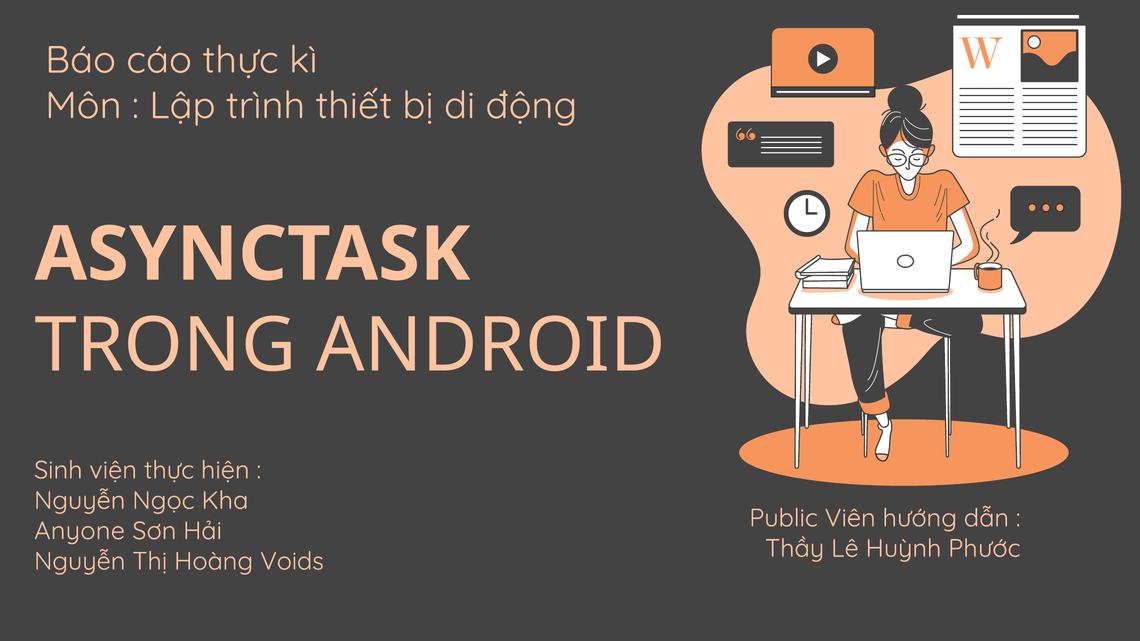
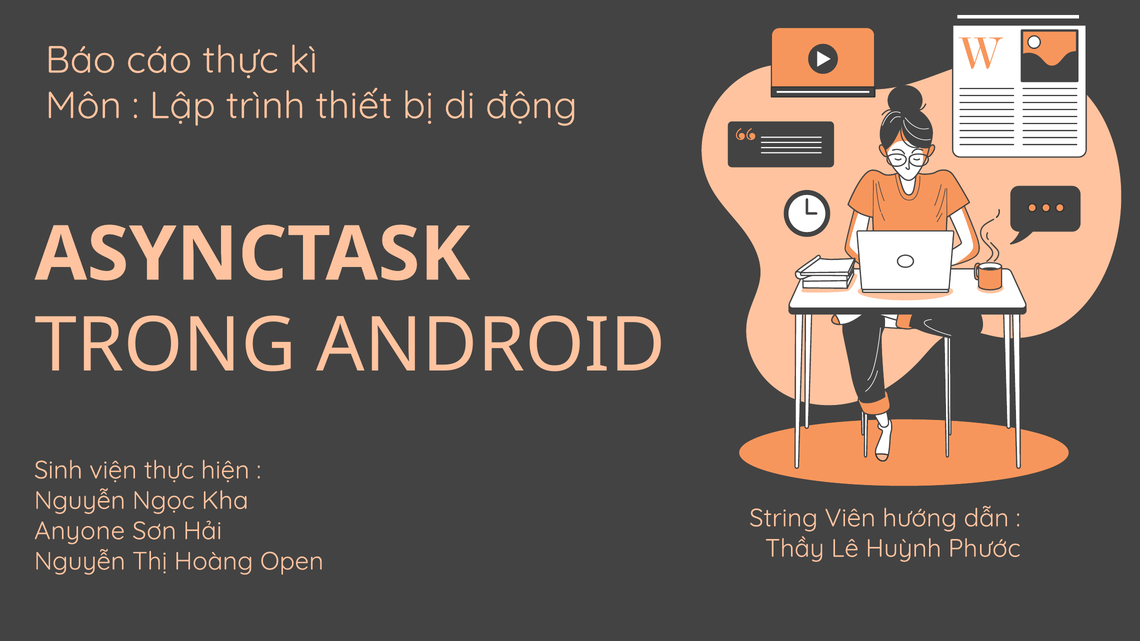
Public: Public -> String
Voids: Voids -> Open
